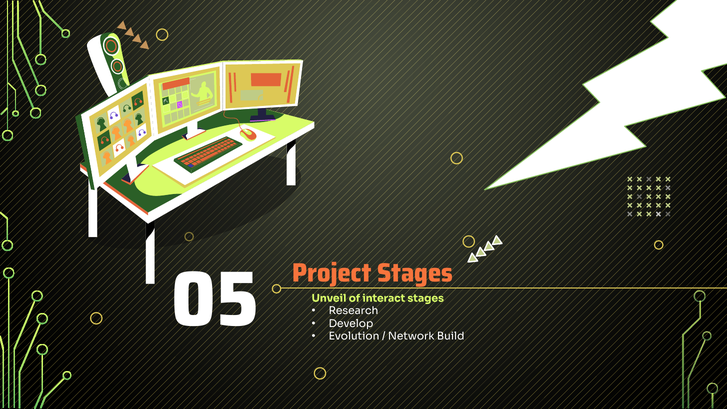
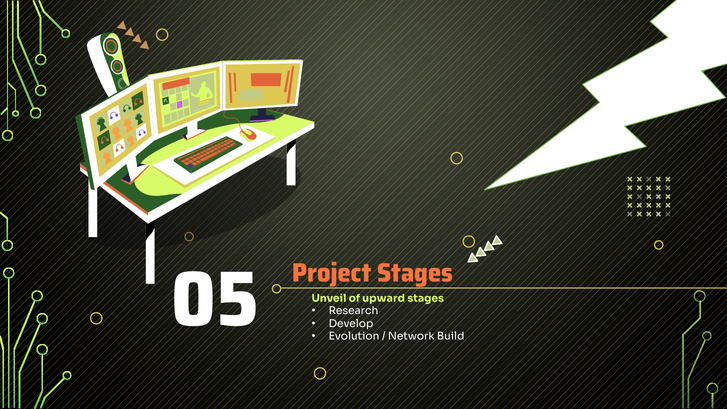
interact: interact -> upward
